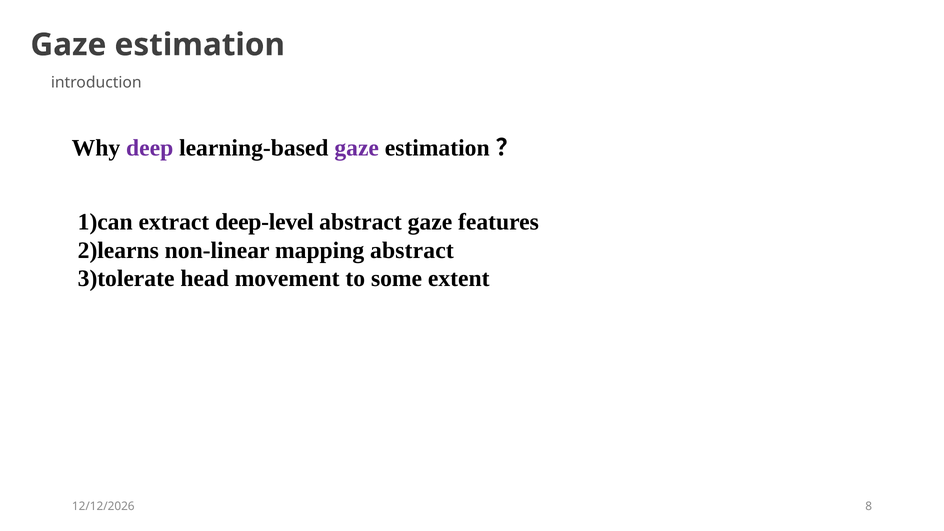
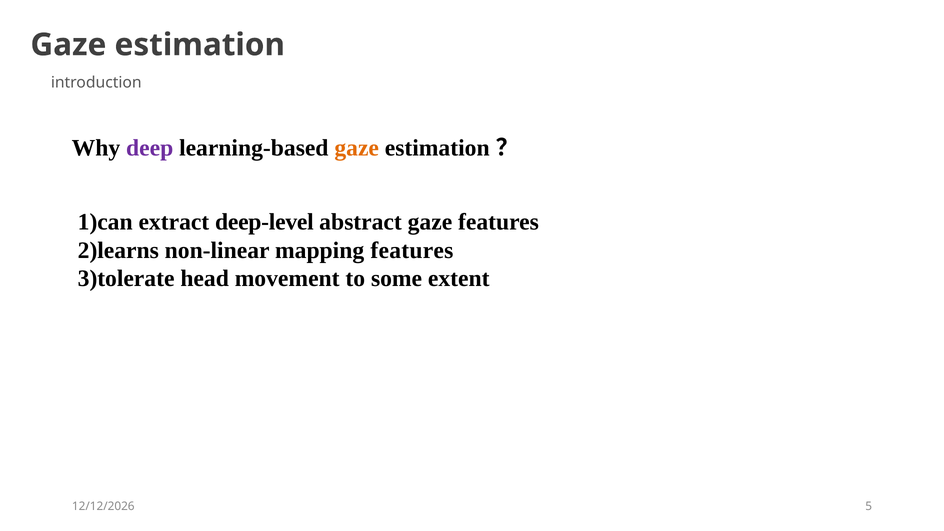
gaze at (357, 148) colour: purple -> orange
mapping abstract: abstract -> features
8: 8 -> 5
